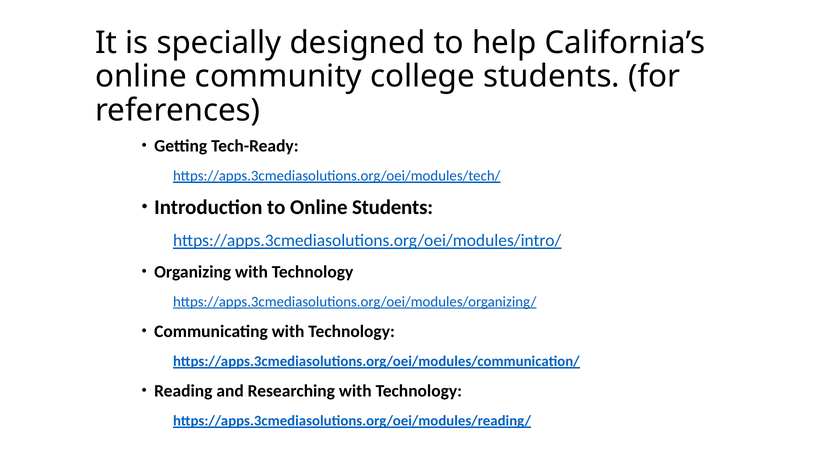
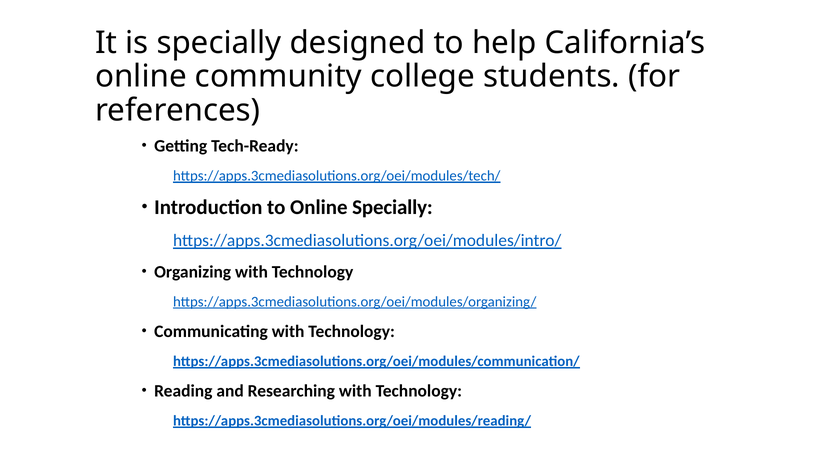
Online Students: Students -> Specially
